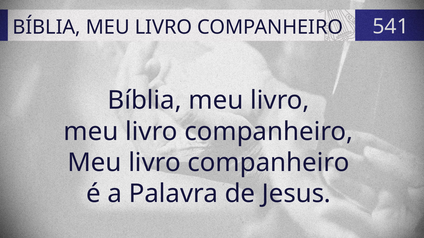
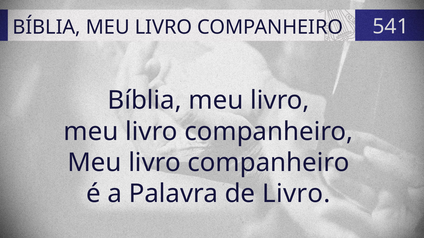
de Jesus: Jesus -> Livro
